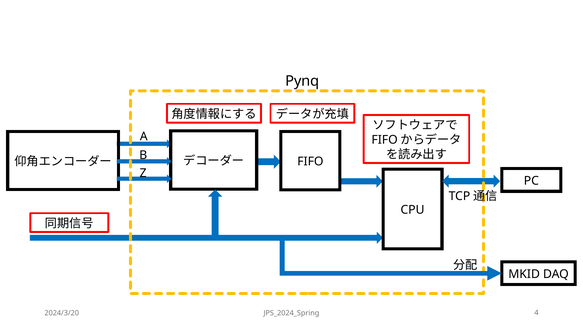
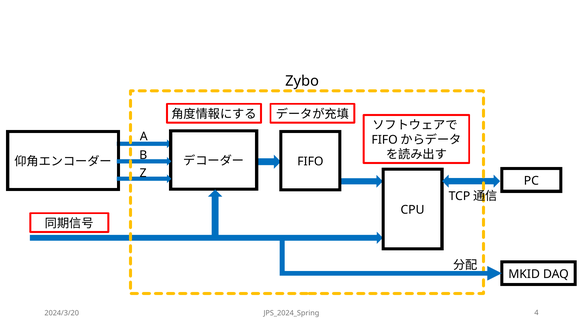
Pynq: Pynq -> Zybo
